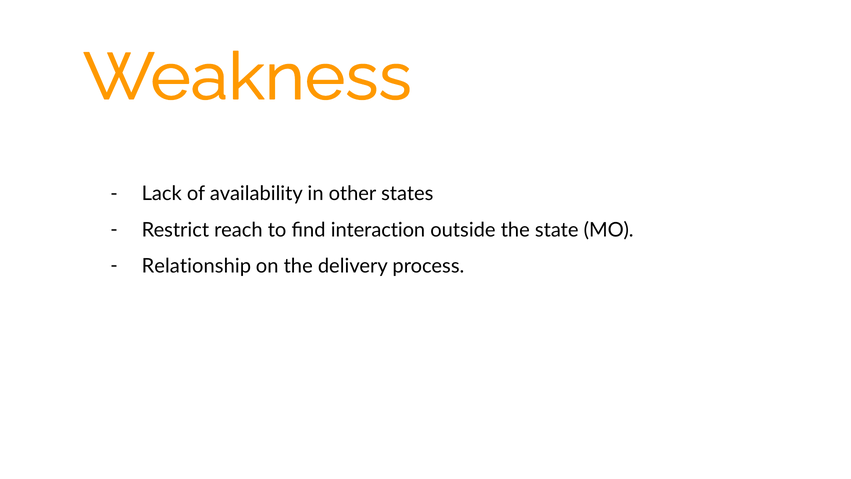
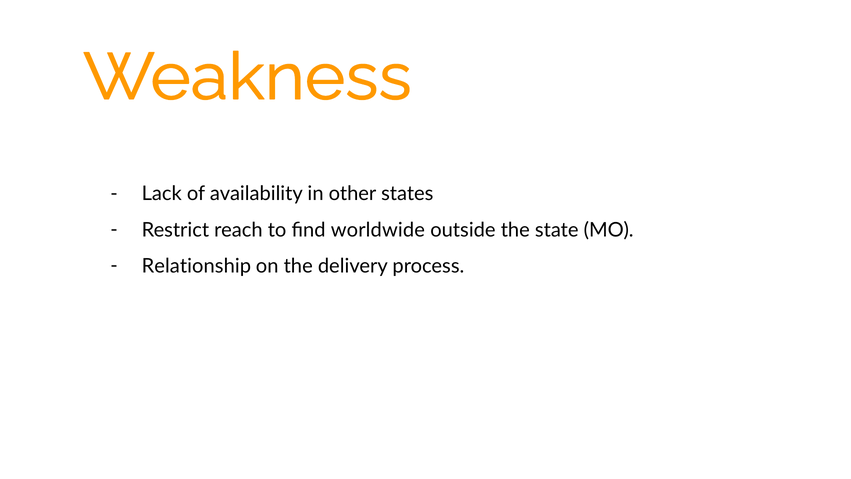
interaction: interaction -> worldwide
